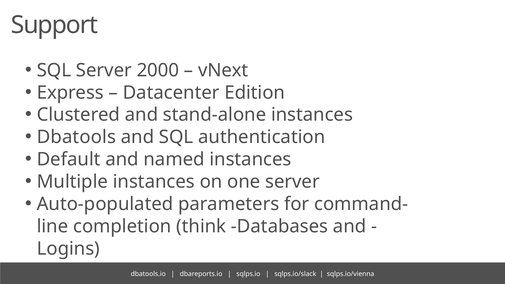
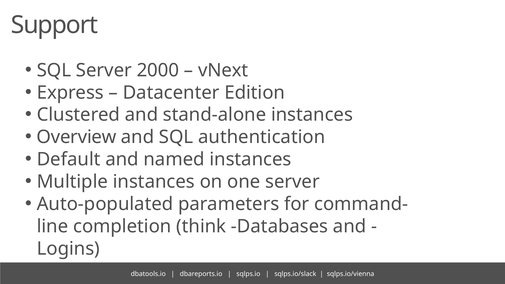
Dbatools: Dbatools -> Overview
